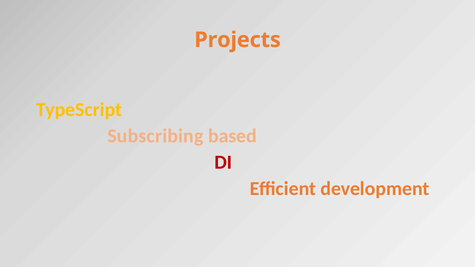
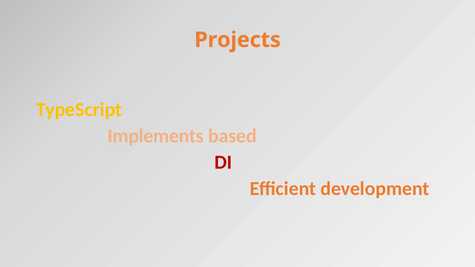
Subscribing: Subscribing -> Implements
